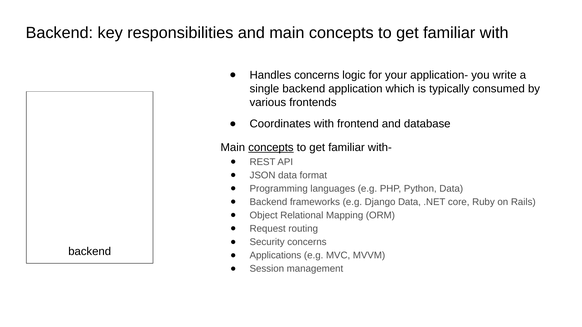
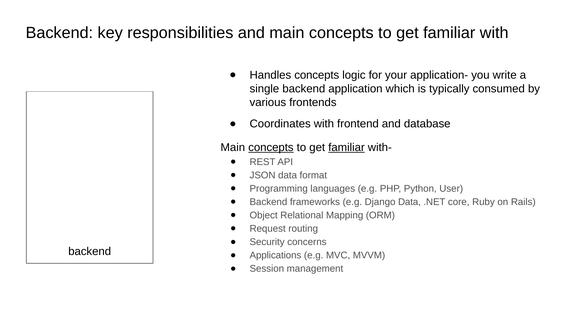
Handles concerns: concerns -> concepts
familiar at (347, 148) underline: none -> present
Python Data: Data -> User
